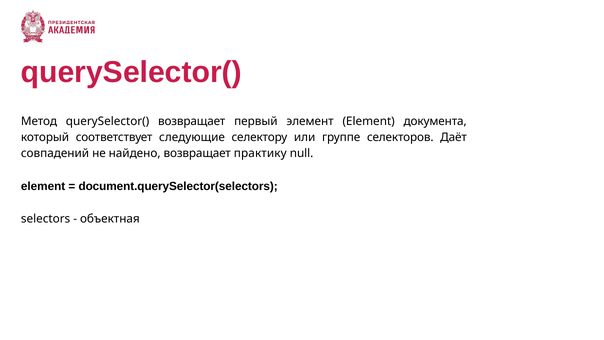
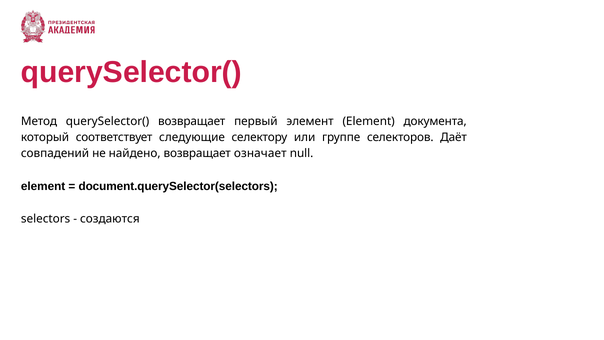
практику: практику -> означает
объектная: объектная -> создаются
